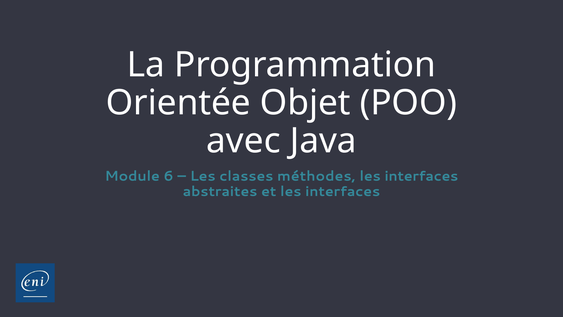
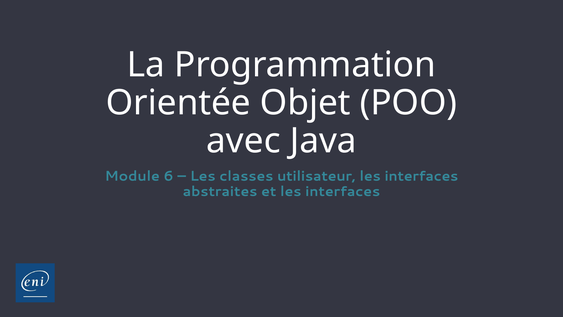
méthodes: méthodes -> utilisateur
